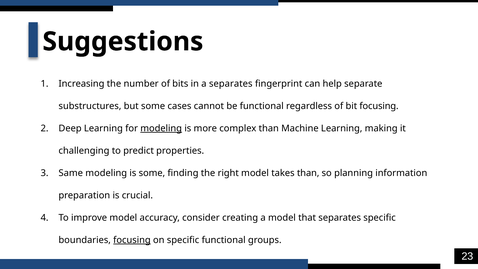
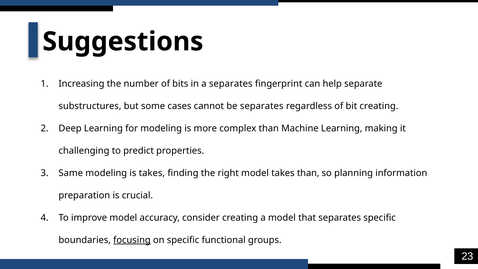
be functional: functional -> separates
bit focusing: focusing -> creating
modeling at (161, 128) underline: present -> none
is some: some -> takes
